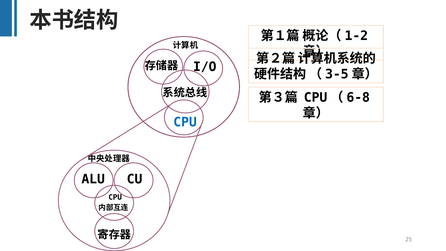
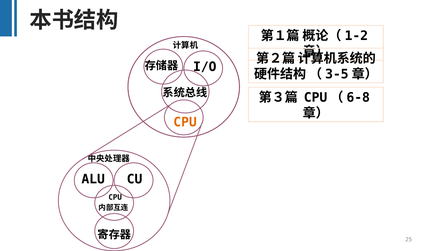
CPU at (185, 122) colour: blue -> orange
